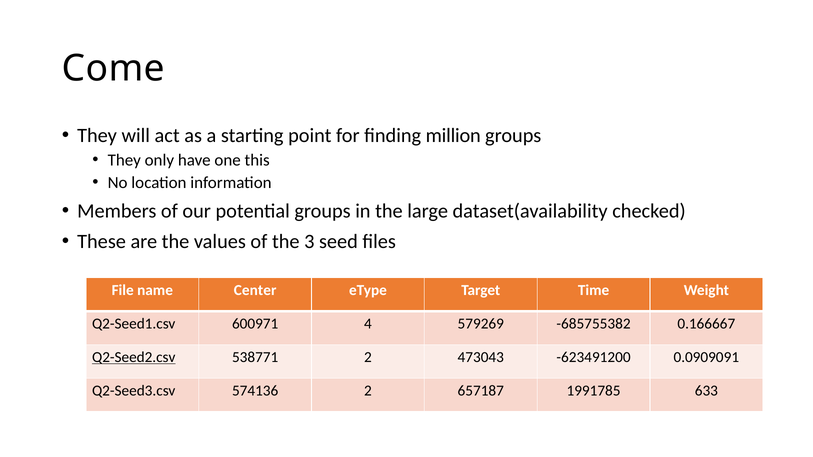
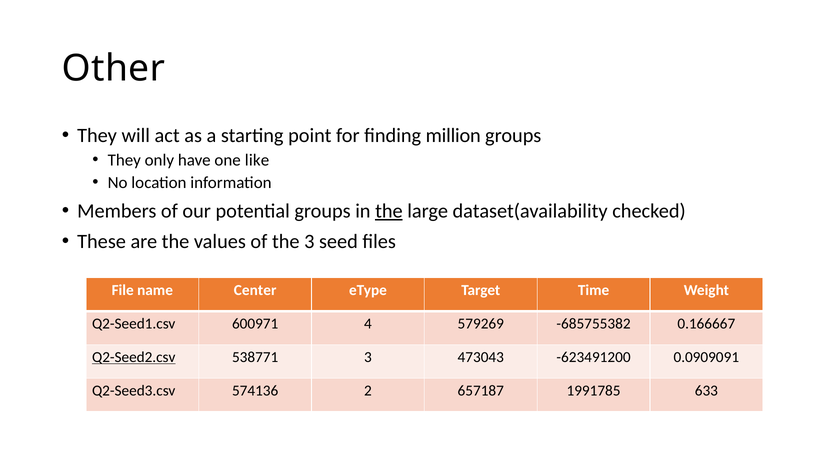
Come: Come -> Other
this: this -> like
the at (389, 211) underline: none -> present
538771 2: 2 -> 3
